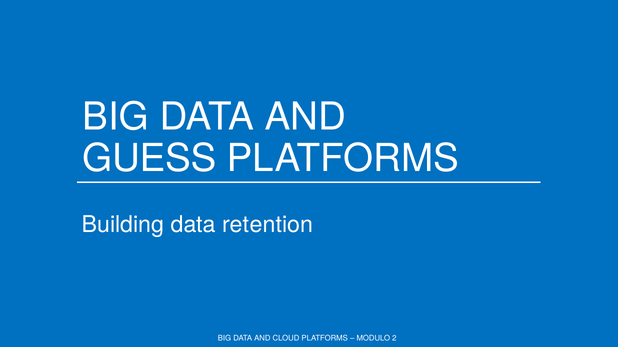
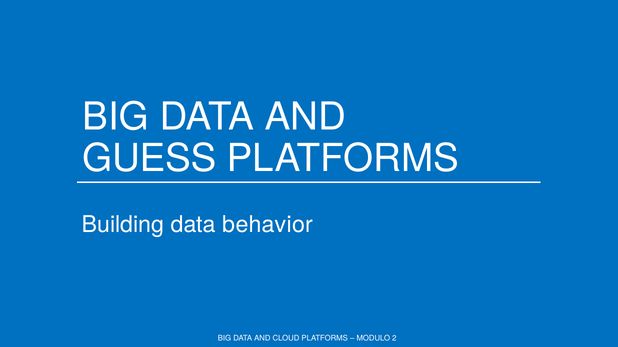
retention: retention -> behavior
